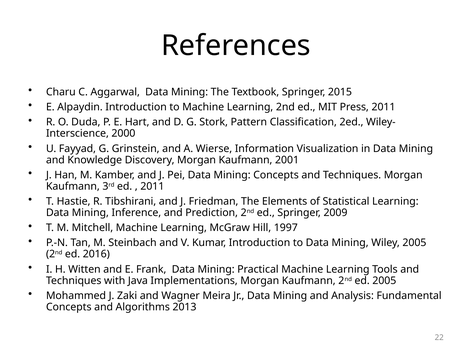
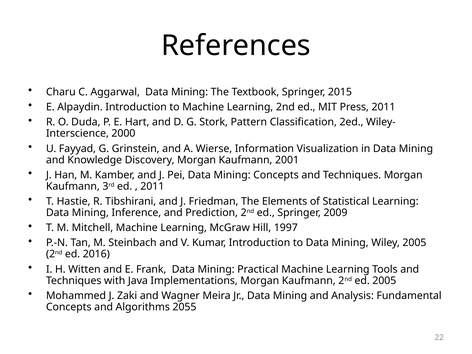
2013: 2013 -> 2055
